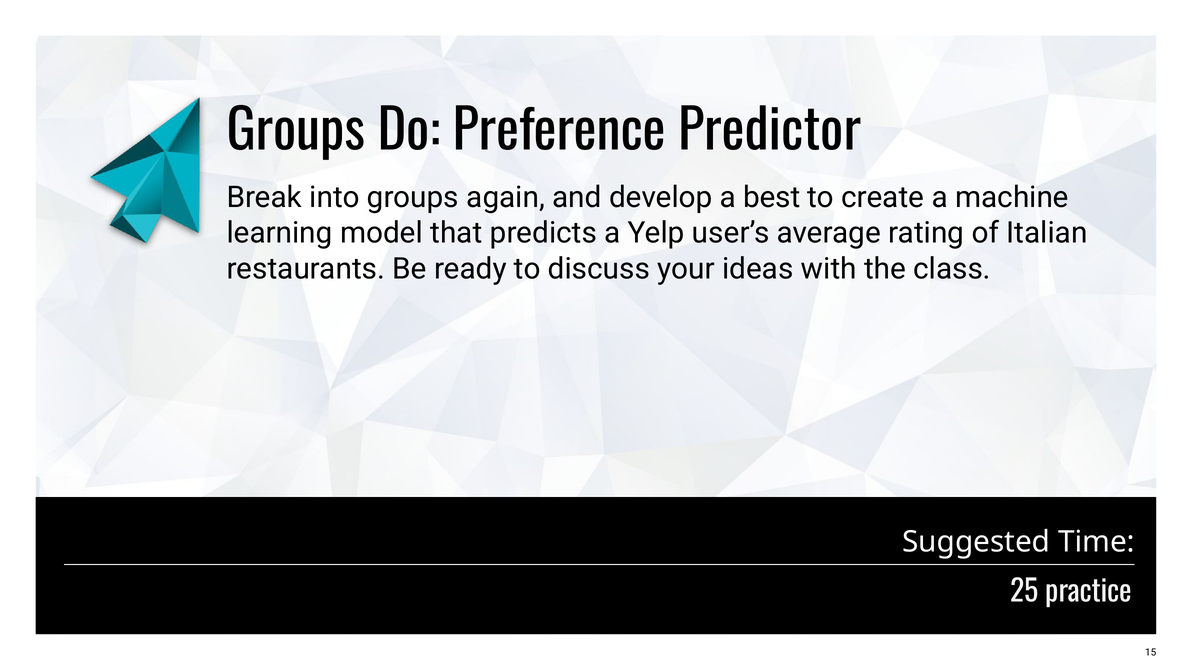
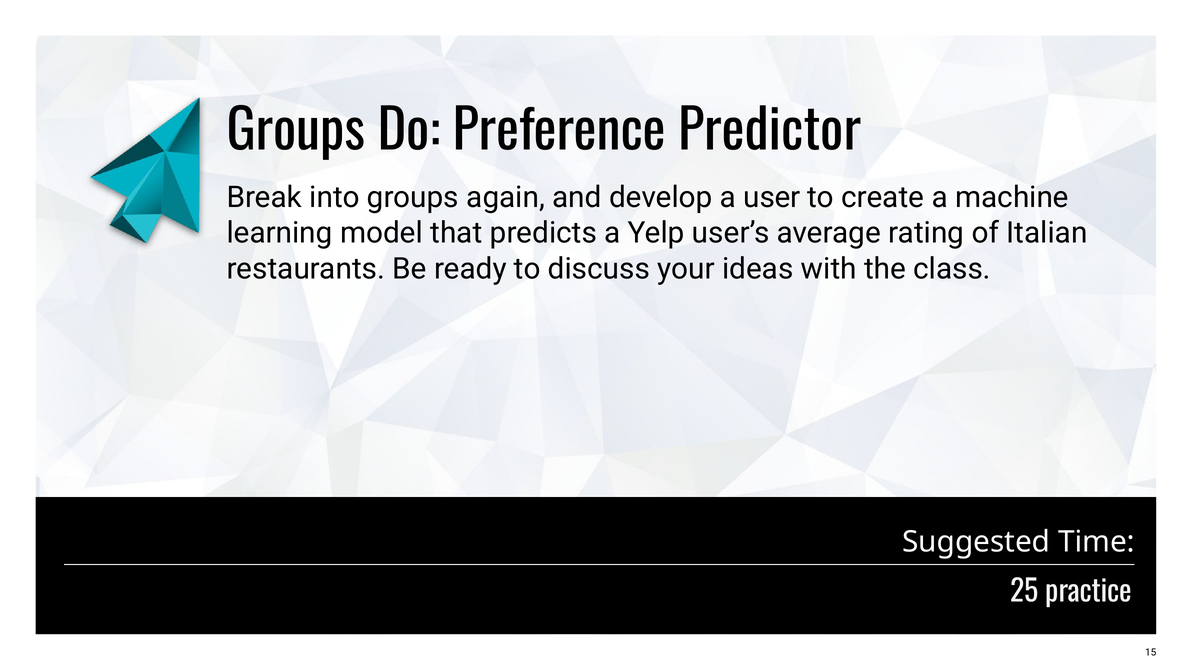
best: best -> user
